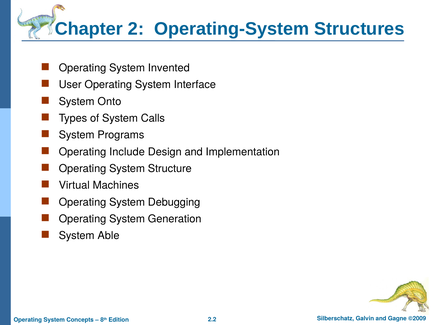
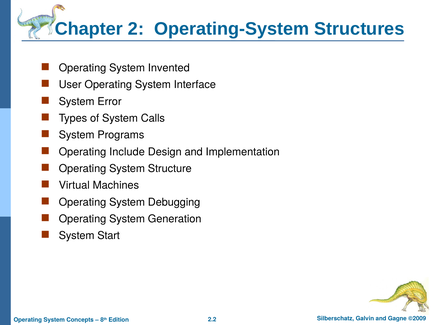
Onto: Onto -> Error
Able: Able -> Start
